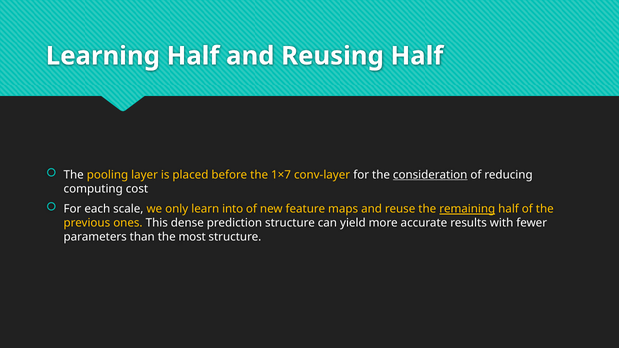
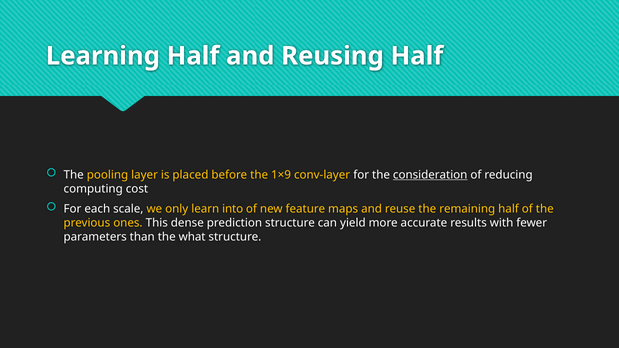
1×7: 1×7 -> 1×9
remaining underline: present -> none
most: most -> what
